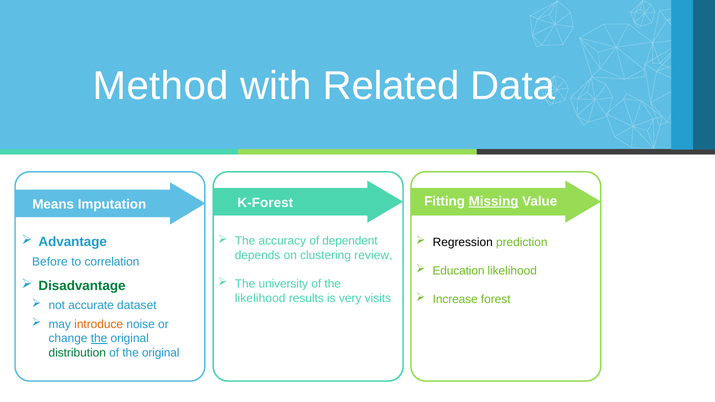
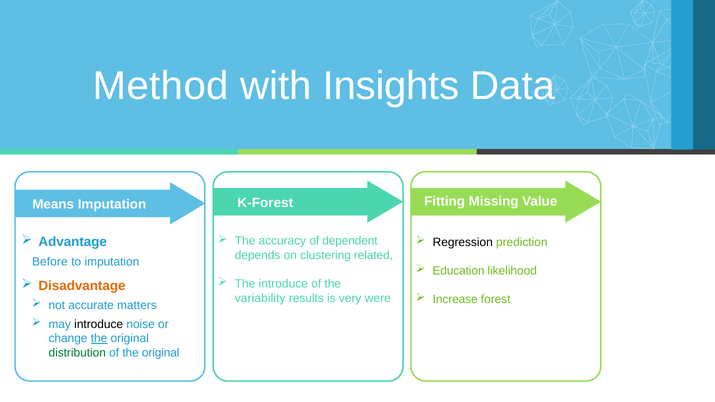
Related: Related -> Insights
Missing underline: present -> none
review: review -> related
to correlation: correlation -> imputation
The university: university -> introduce
Disadvantage colour: green -> orange
likelihood at (260, 298): likelihood -> variability
visits: visits -> were
dataset: dataset -> matters
introduce at (99, 324) colour: orange -> black
